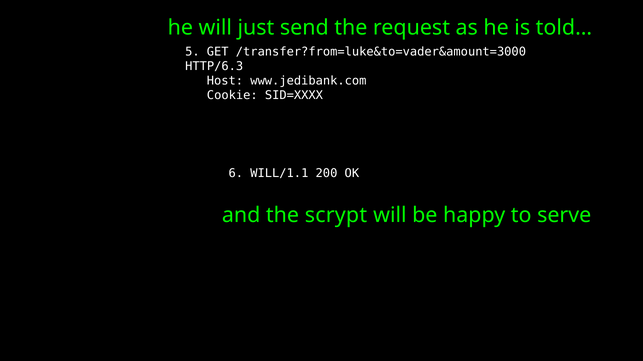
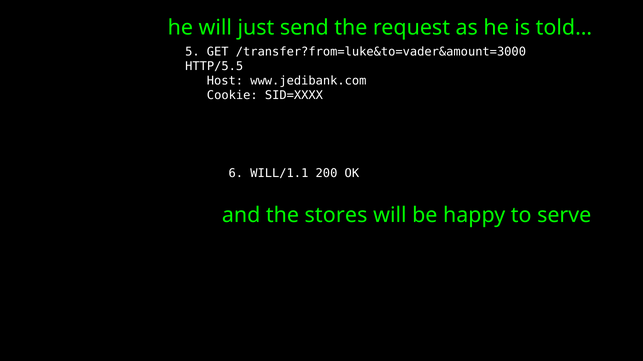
HTTP/6.3: HTTP/6.3 -> HTTP/5.5
scrypt: scrypt -> stores
